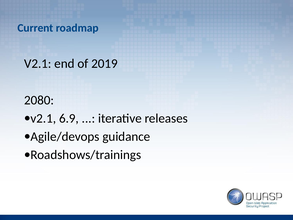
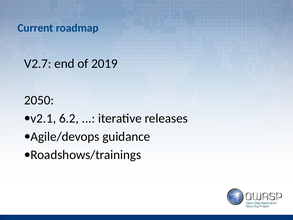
V2.1 at (38, 64): V2.1 -> V2.7
2080: 2080 -> 2050
6.9: 6.9 -> 6.2
